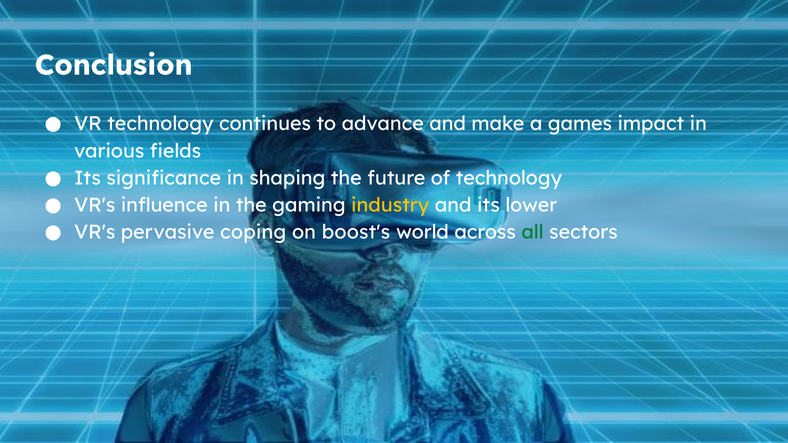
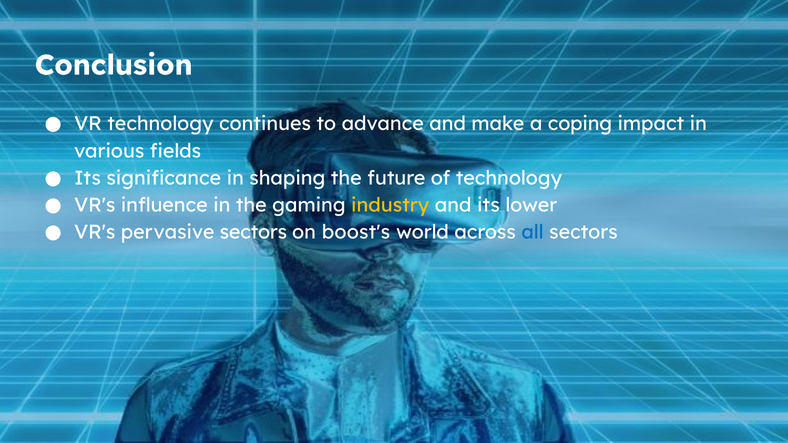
games: games -> coping
pervasive coping: coping -> sectors
all colour: green -> blue
